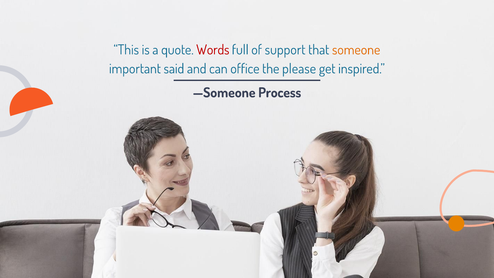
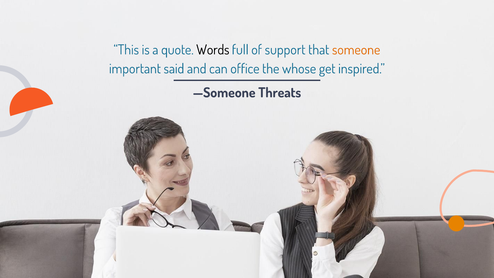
Words colour: red -> black
please: please -> whose
Process: Process -> Threats
